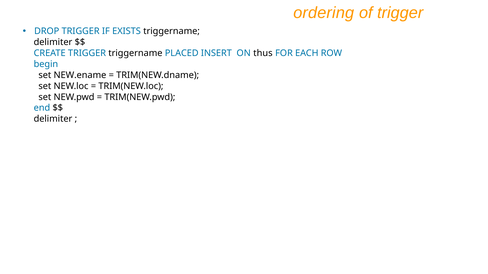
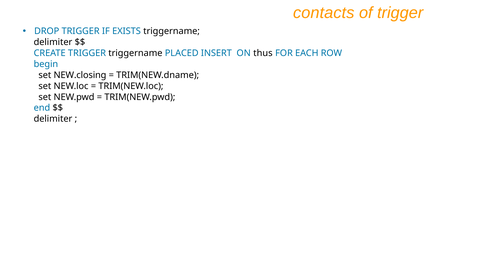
ordering: ordering -> contacts
NEW.ename: NEW.ename -> NEW.closing
